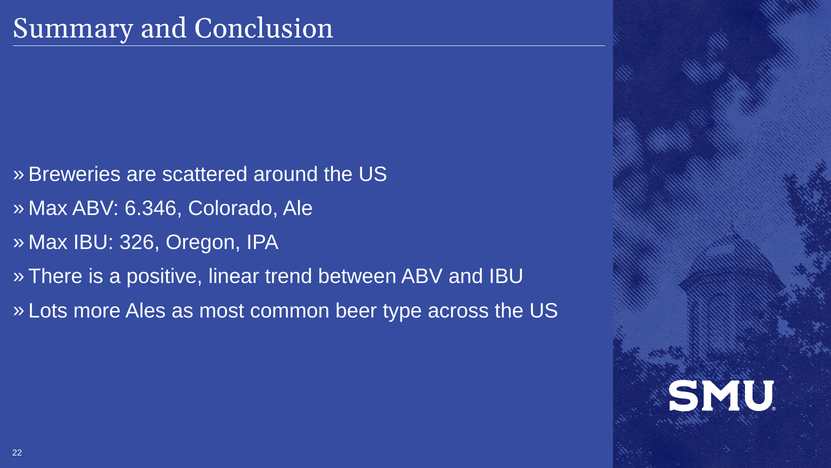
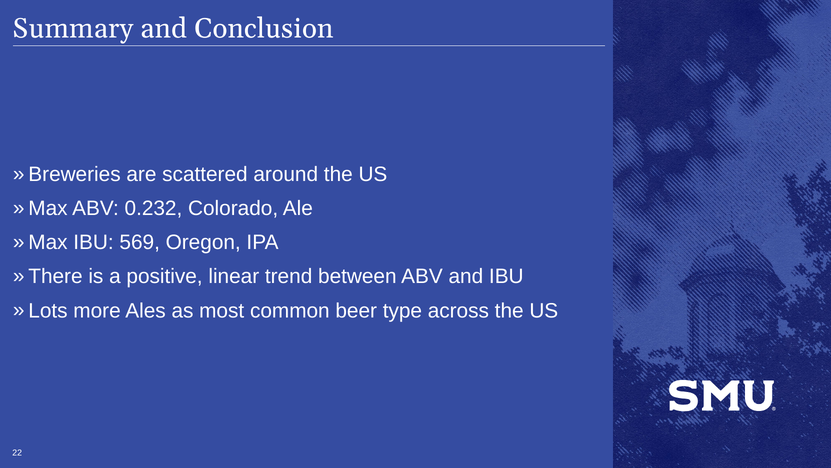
6.346: 6.346 -> 0.232
326: 326 -> 569
